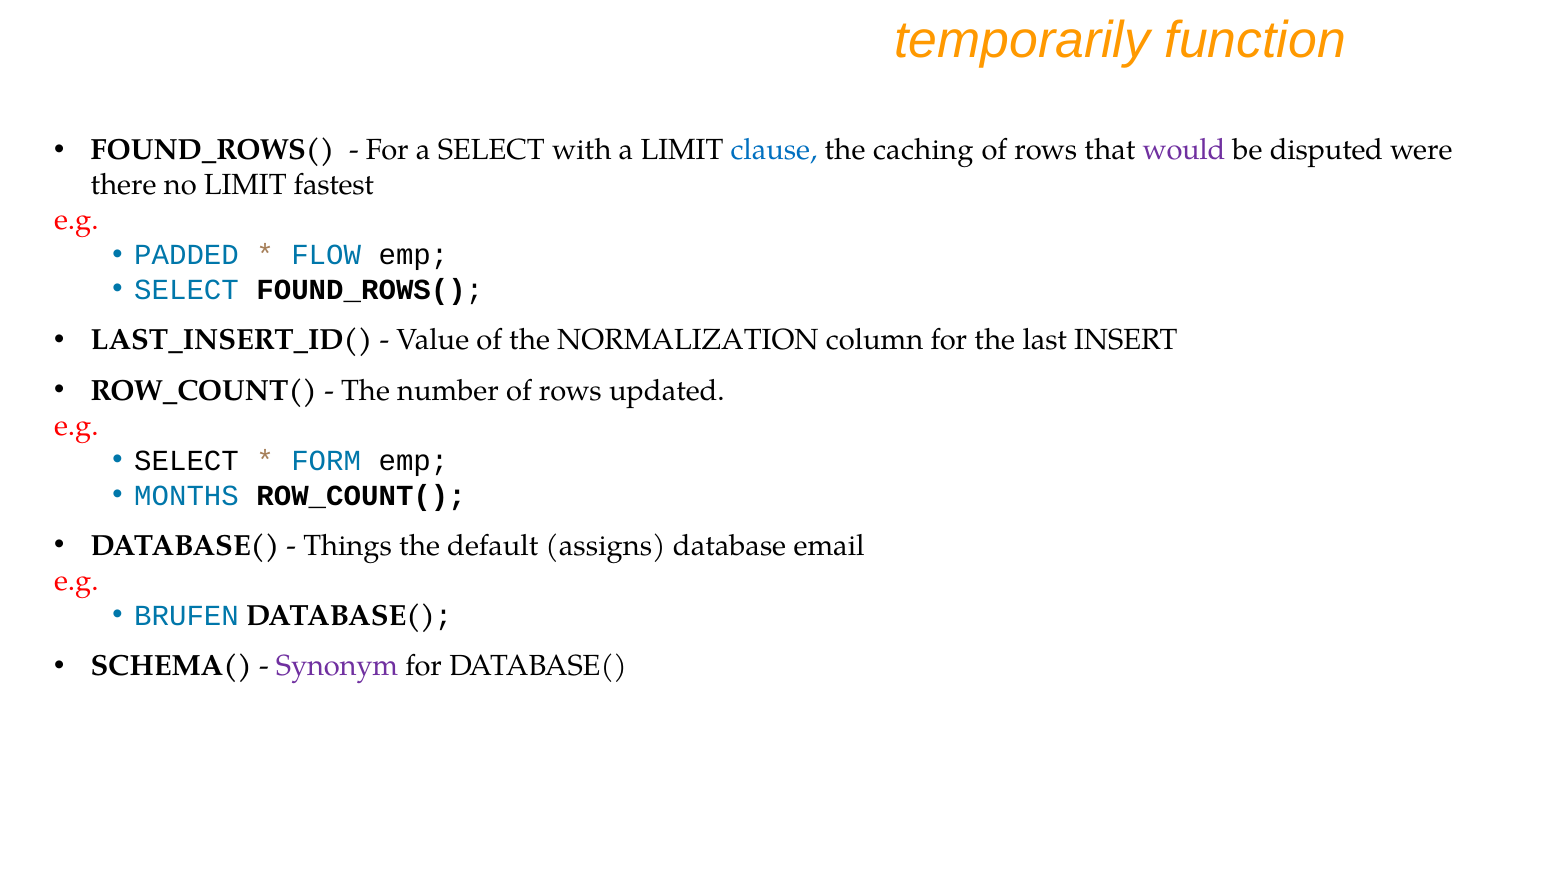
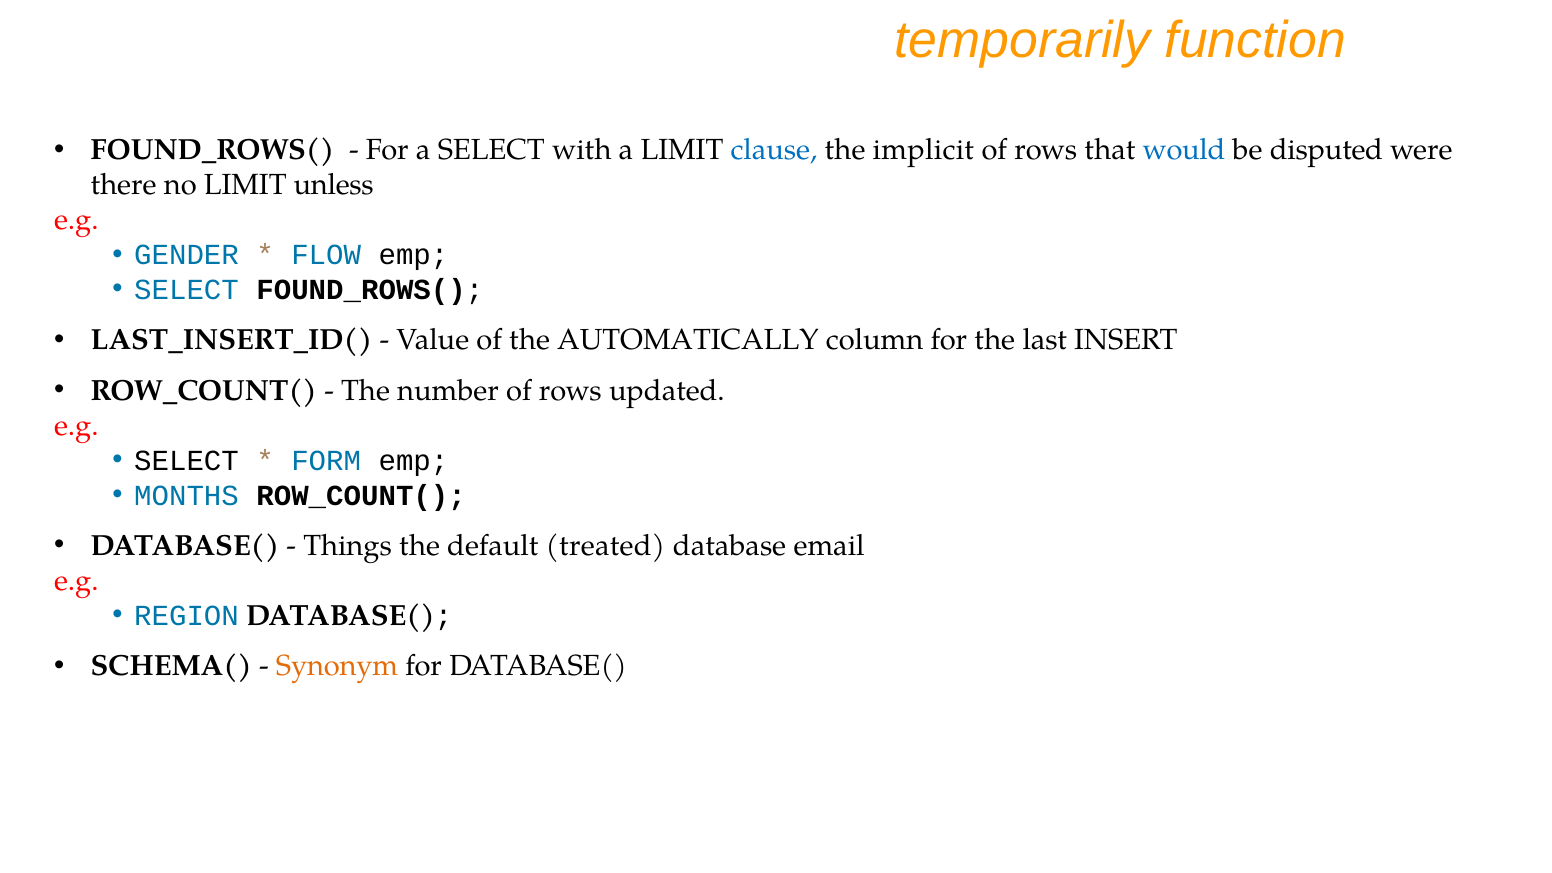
caching: caching -> implicit
would colour: purple -> blue
fastest: fastest -> unless
PADDED: PADDED -> GENDER
NORMALIZATION: NORMALIZATION -> AUTOMATICALLY
assigns: assigns -> treated
BRUFEN: BRUFEN -> REGION
Synonym colour: purple -> orange
